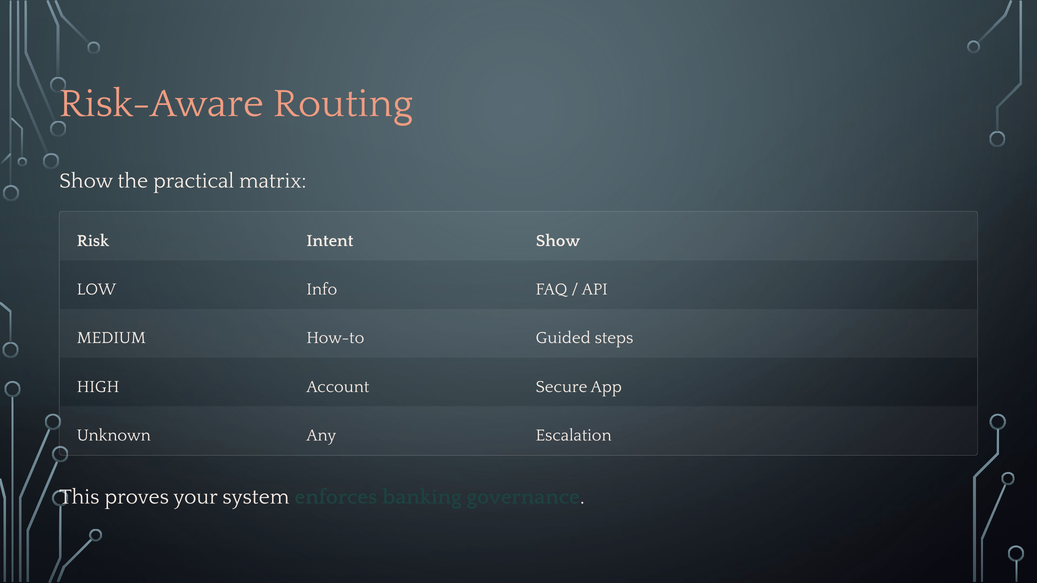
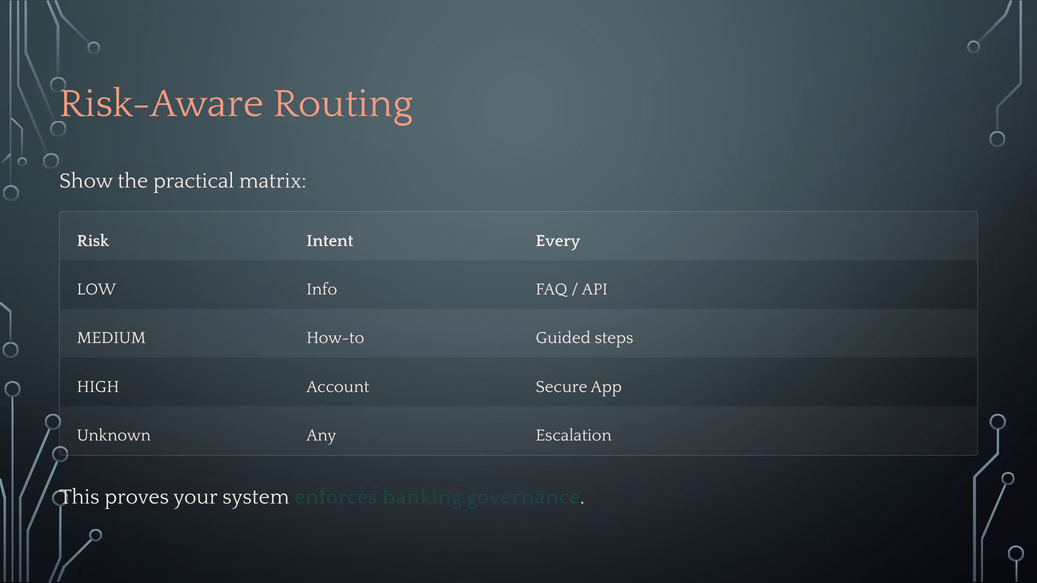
Intent Show: Show -> Every
